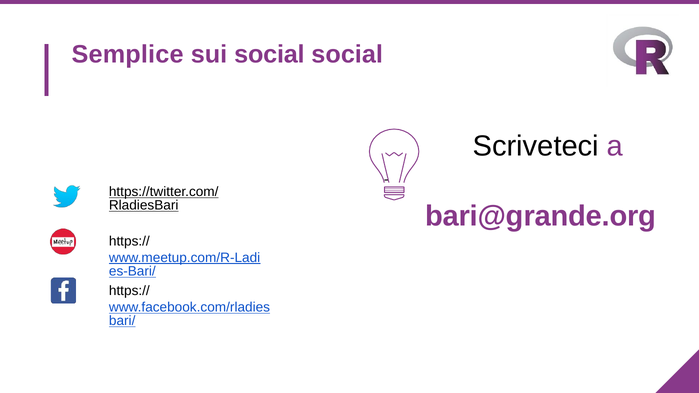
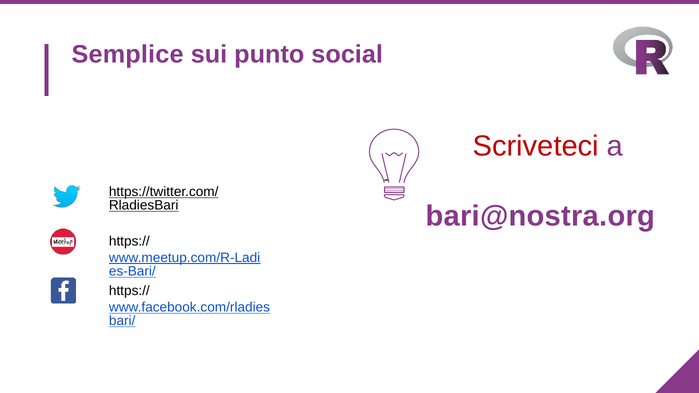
sui social: social -> punto
Scriveteci colour: black -> red
bari@grande.org: bari@grande.org -> bari@nostra.org
